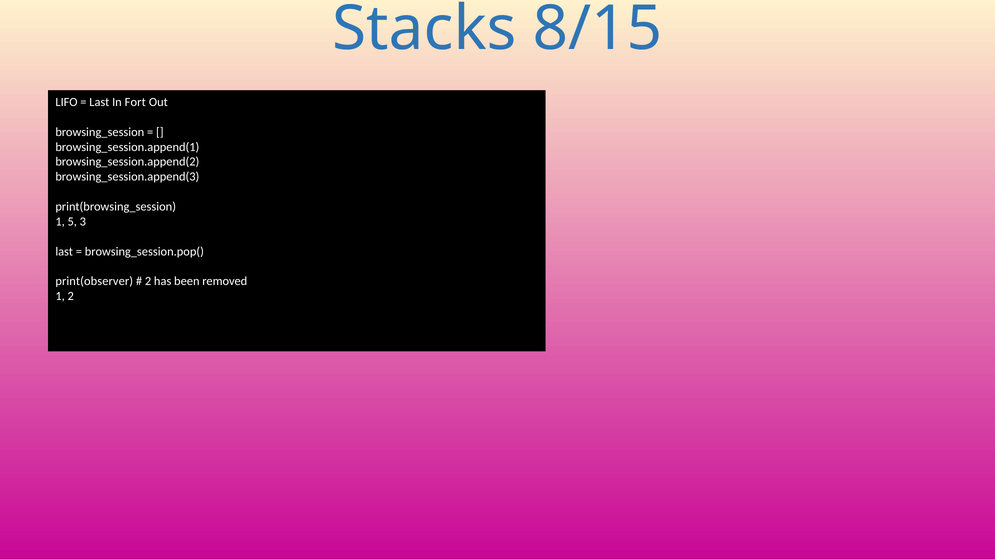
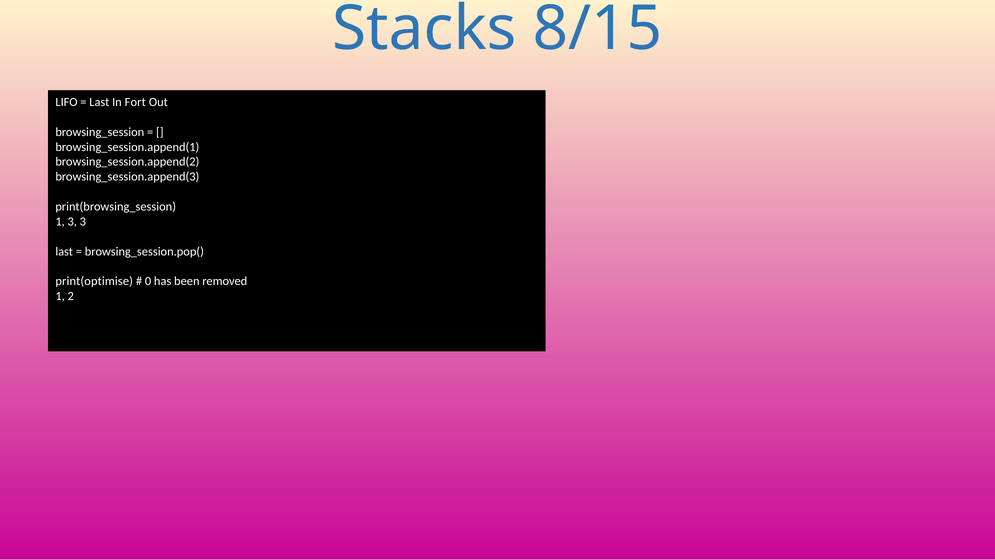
1 5: 5 -> 3
print(observer: print(observer -> print(optimise
2 at (148, 281): 2 -> 0
